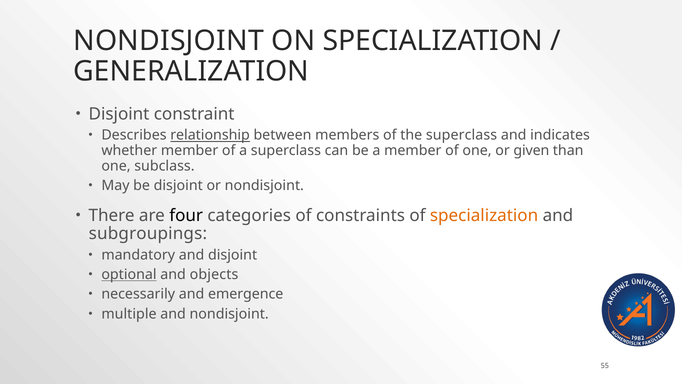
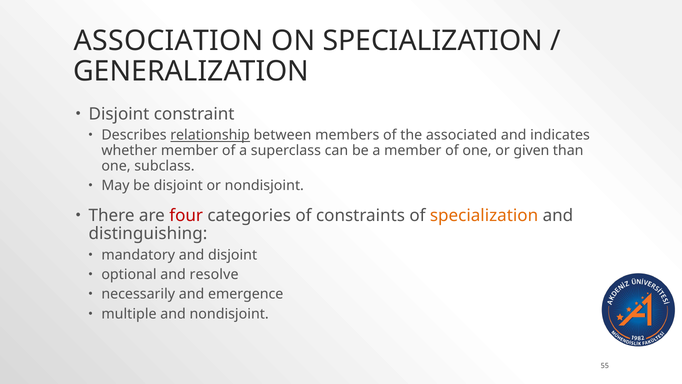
NONDISJOINT at (169, 41): NONDISJOINT -> ASSOCIATION
the superclass: superclass -> associated
four colour: black -> red
subgroupings: subgroupings -> distinguishing
optional underline: present -> none
objects: objects -> resolve
